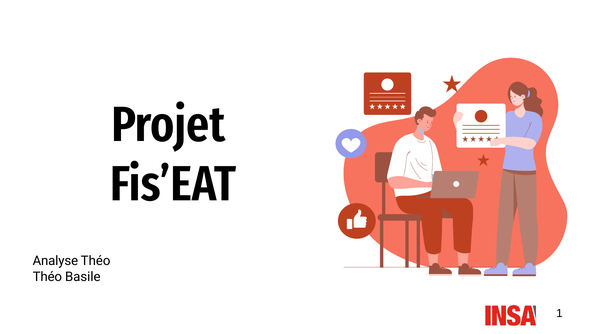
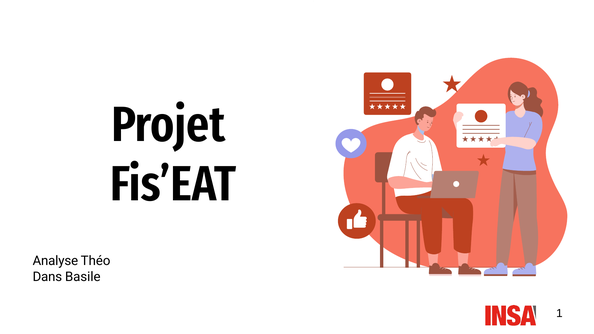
Théo at (47, 277): Théo -> Dans
